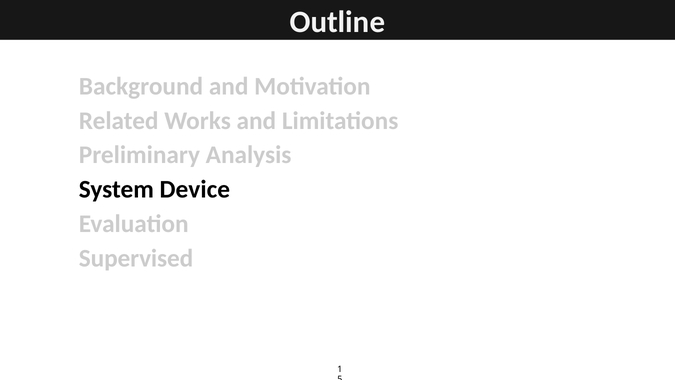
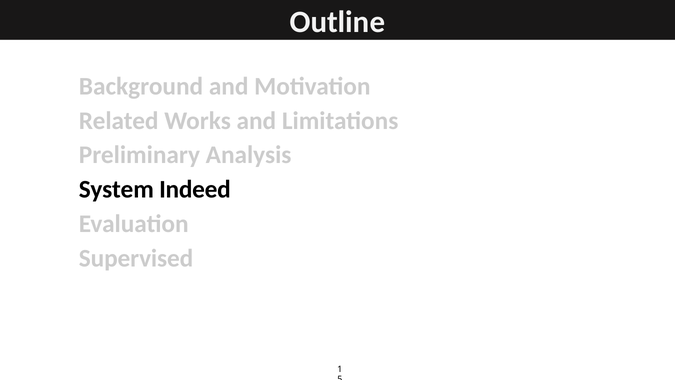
Device: Device -> Indeed
